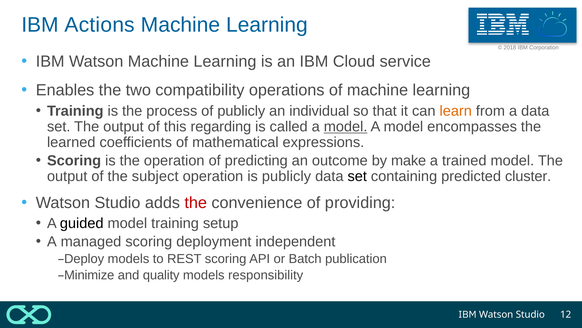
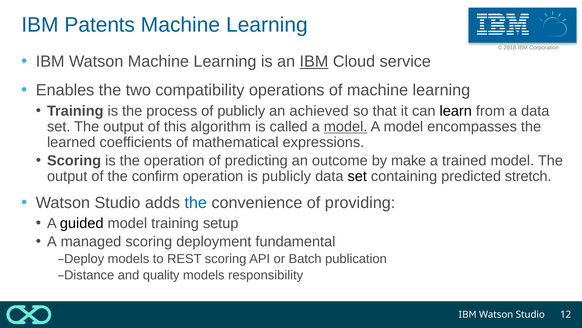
Actions: Actions -> Patents
IBM at (314, 61) underline: none -> present
individual: individual -> achieved
learn colour: orange -> black
regarding: regarding -> algorithm
subject: subject -> confirm
cluster: cluster -> stretch
the at (196, 202) colour: red -> blue
independent: independent -> fundamental
Minimize: Minimize -> Distance
